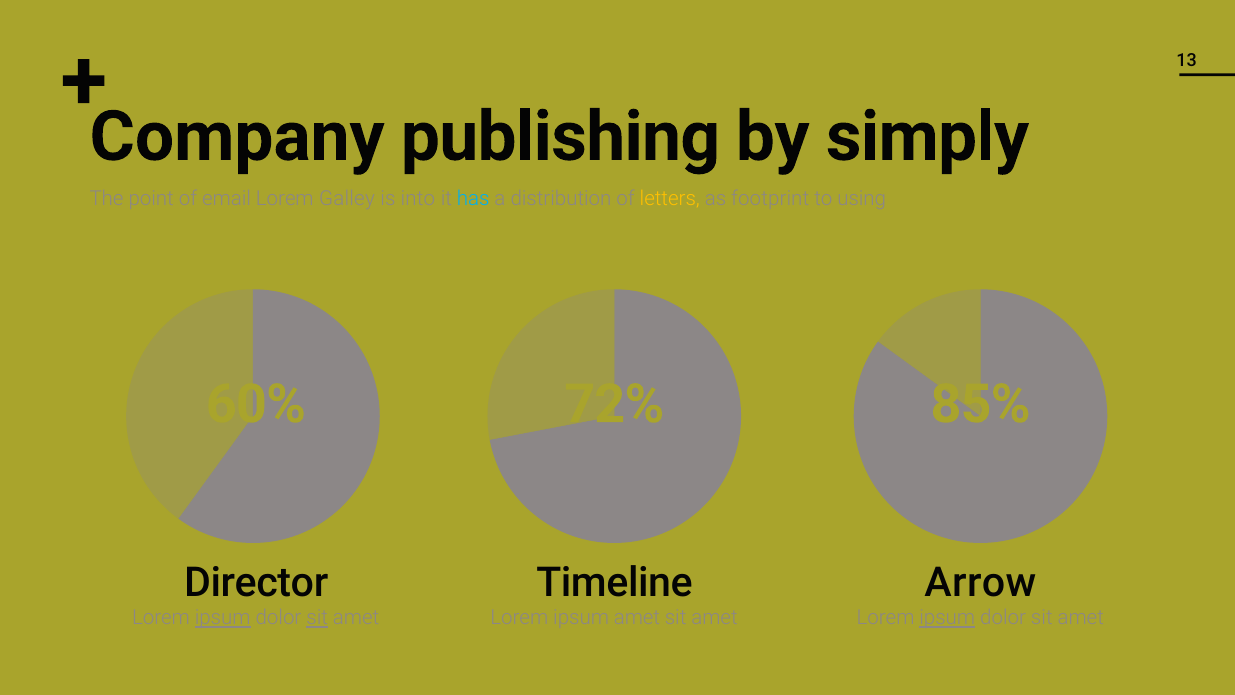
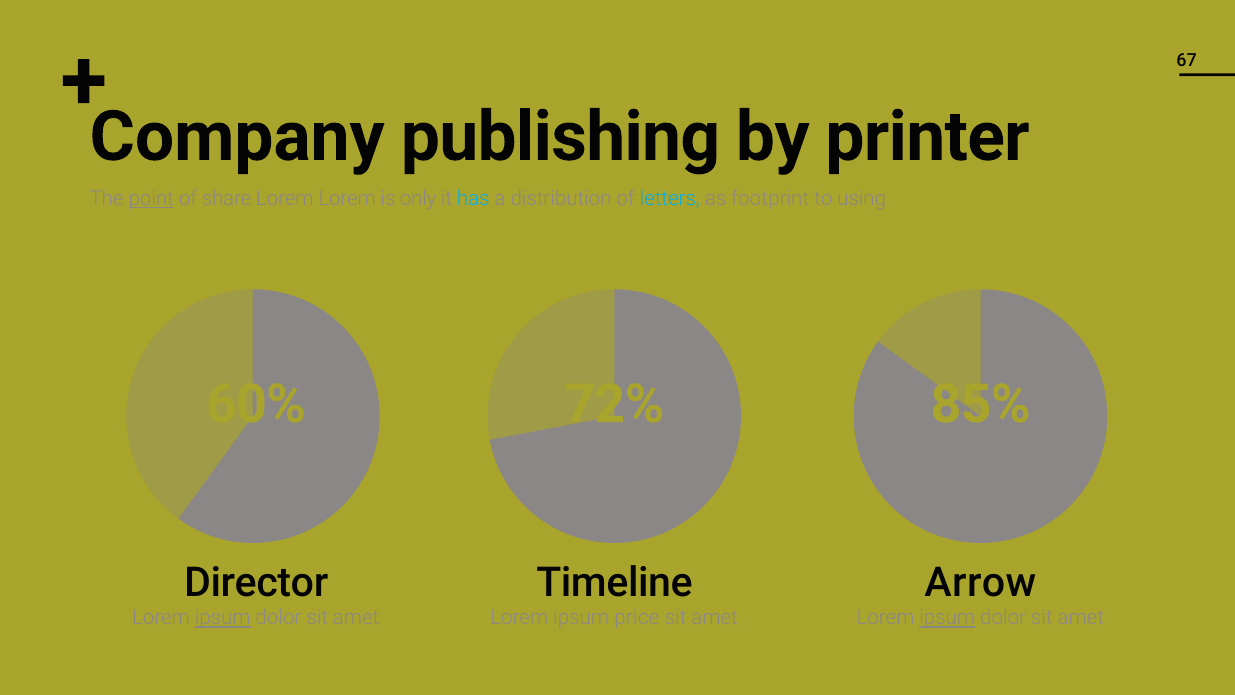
13: 13 -> 67
simply: simply -> printer
point underline: none -> present
email: email -> share
Lorem Galley: Galley -> Lorem
into: into -> only
letters colour: yellow -> light blue
sit at (317, 618) underline: present -> none
ipsum amet: amet -> price
